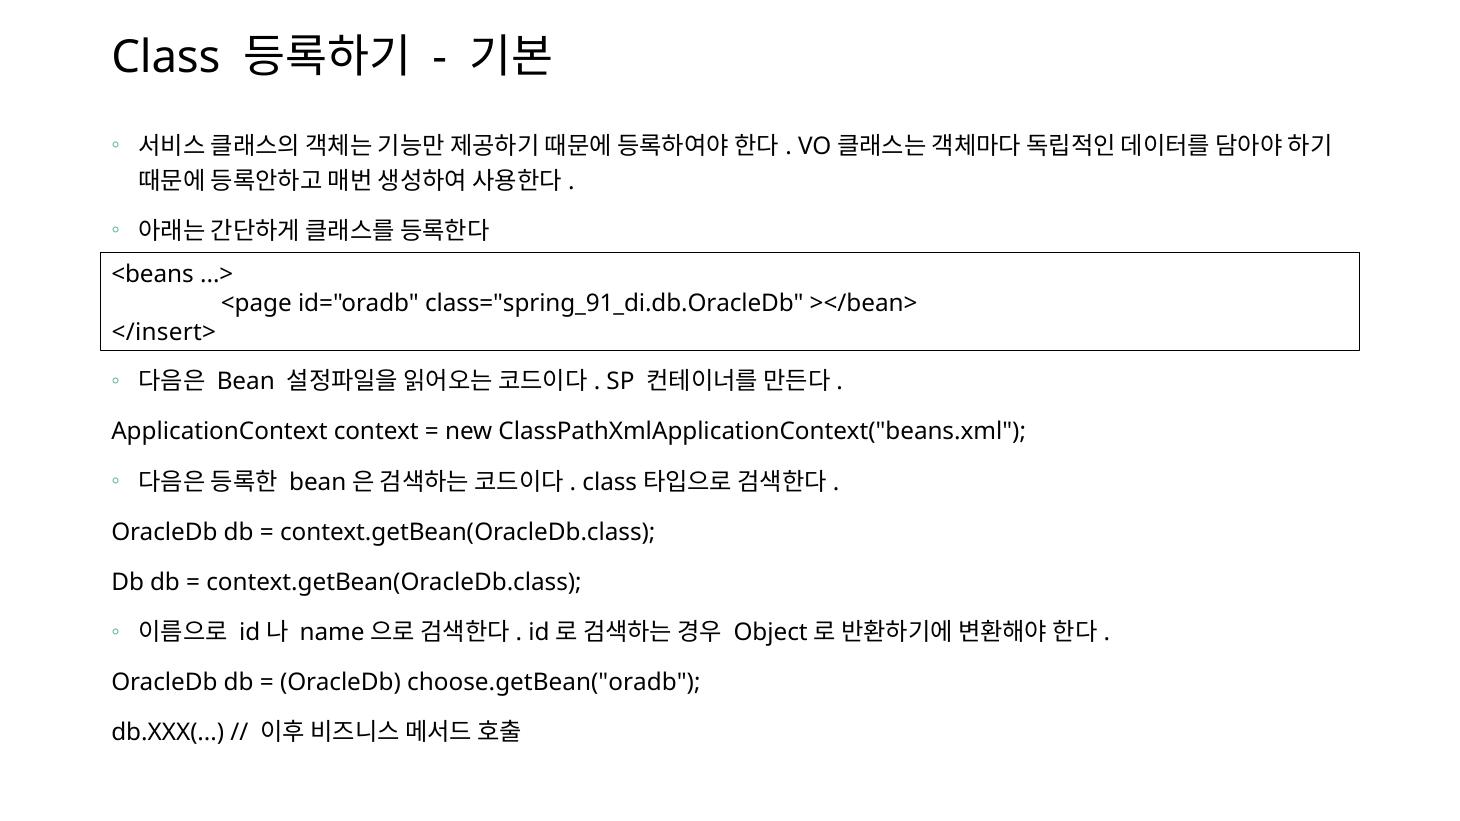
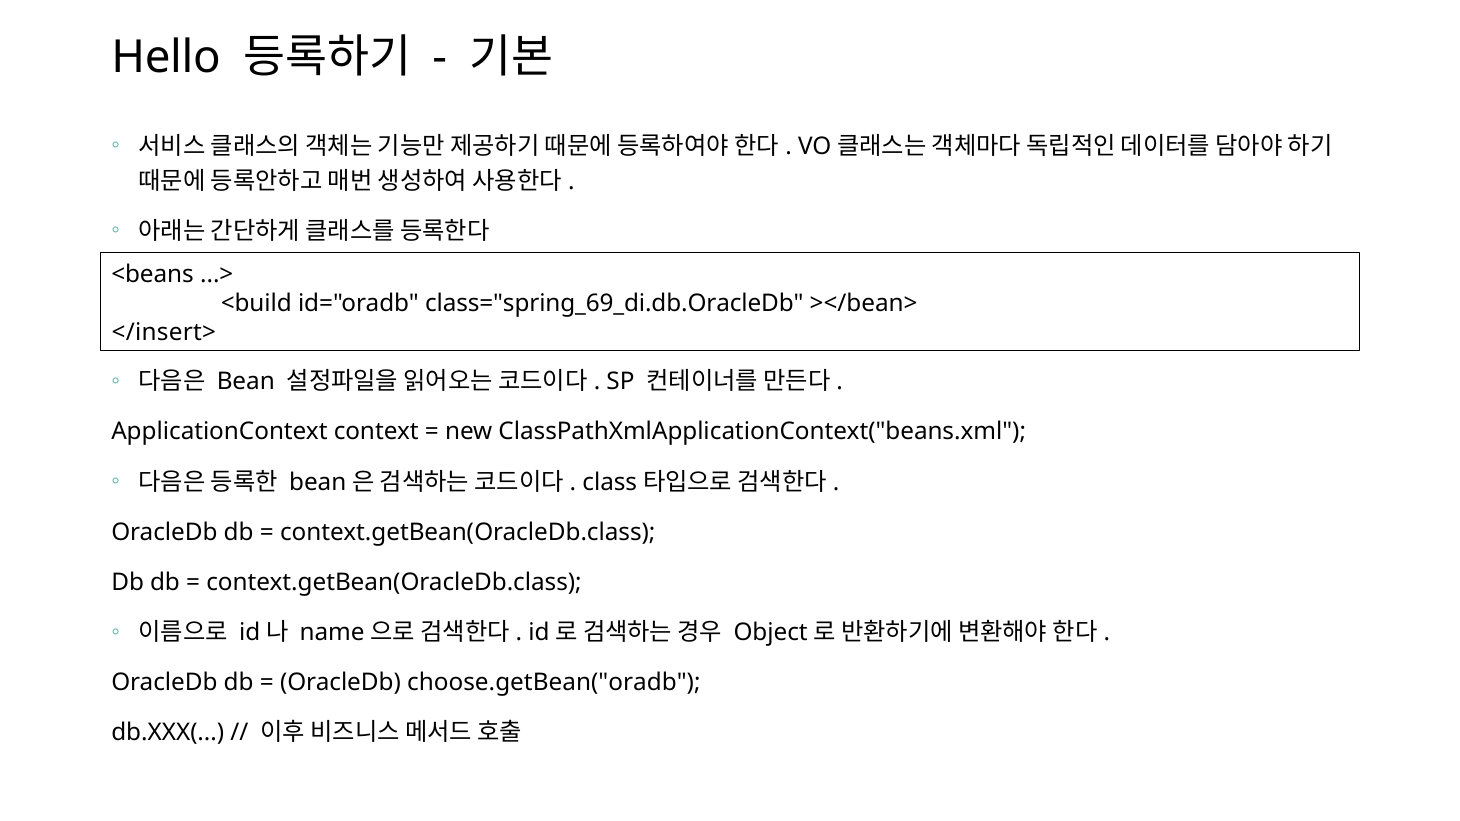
Class: Class -> Hello
<page: <page -> <build
class="spring_91_di.db.OracleDb: class="spring_91_di.db.OracleDb -> class="spring_69_di.db.OracleDb
